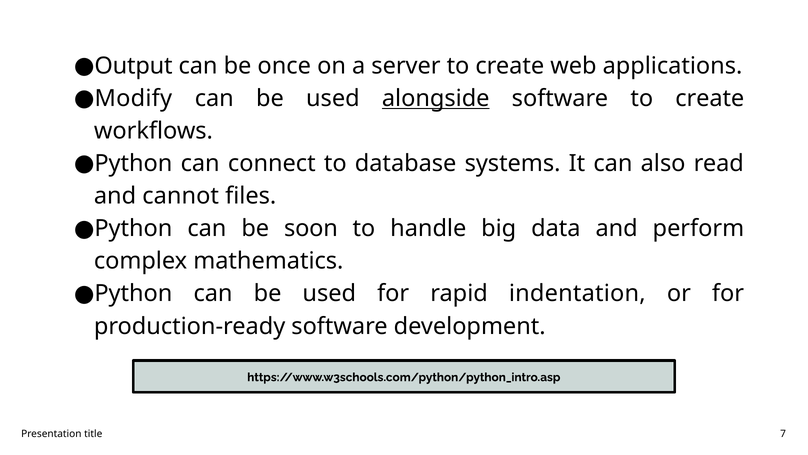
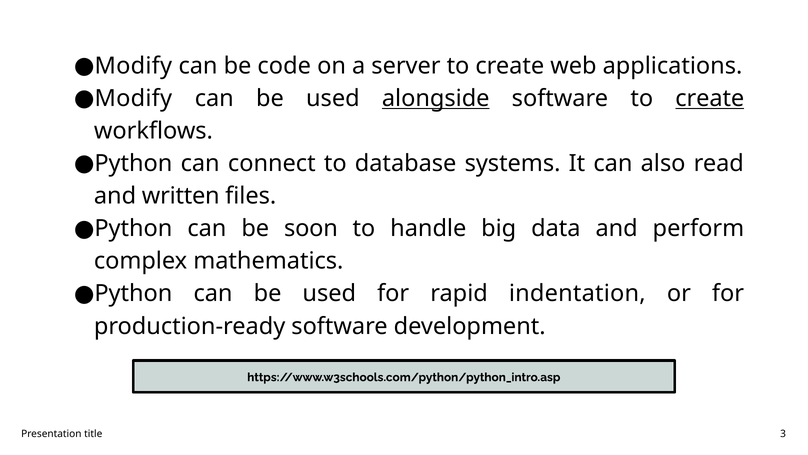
Output at (134, 66): Output -> Modify
once: once -> code
create at (710, 98) underline: none -> present
cannot: cannot -> written
7: 7 -> 3
